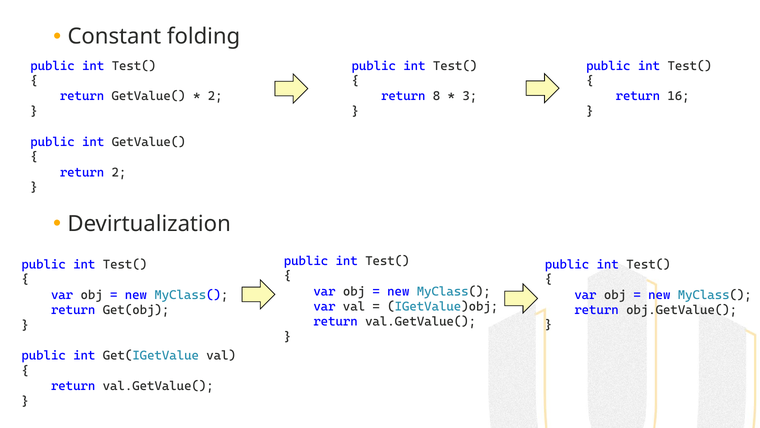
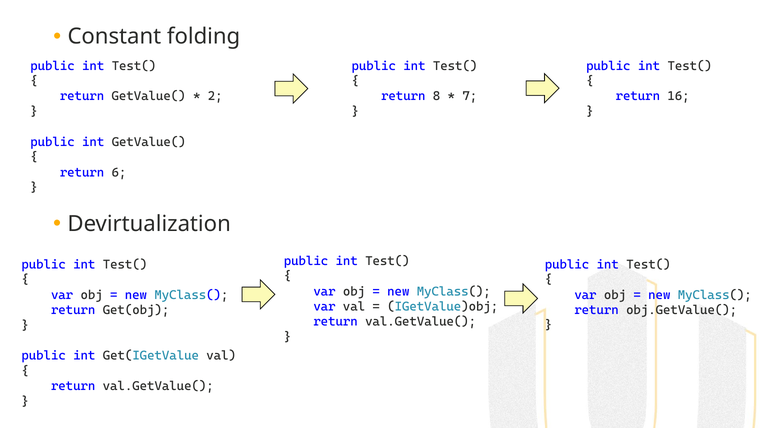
3: 3 -> 7
return 2: 2 -> 6
